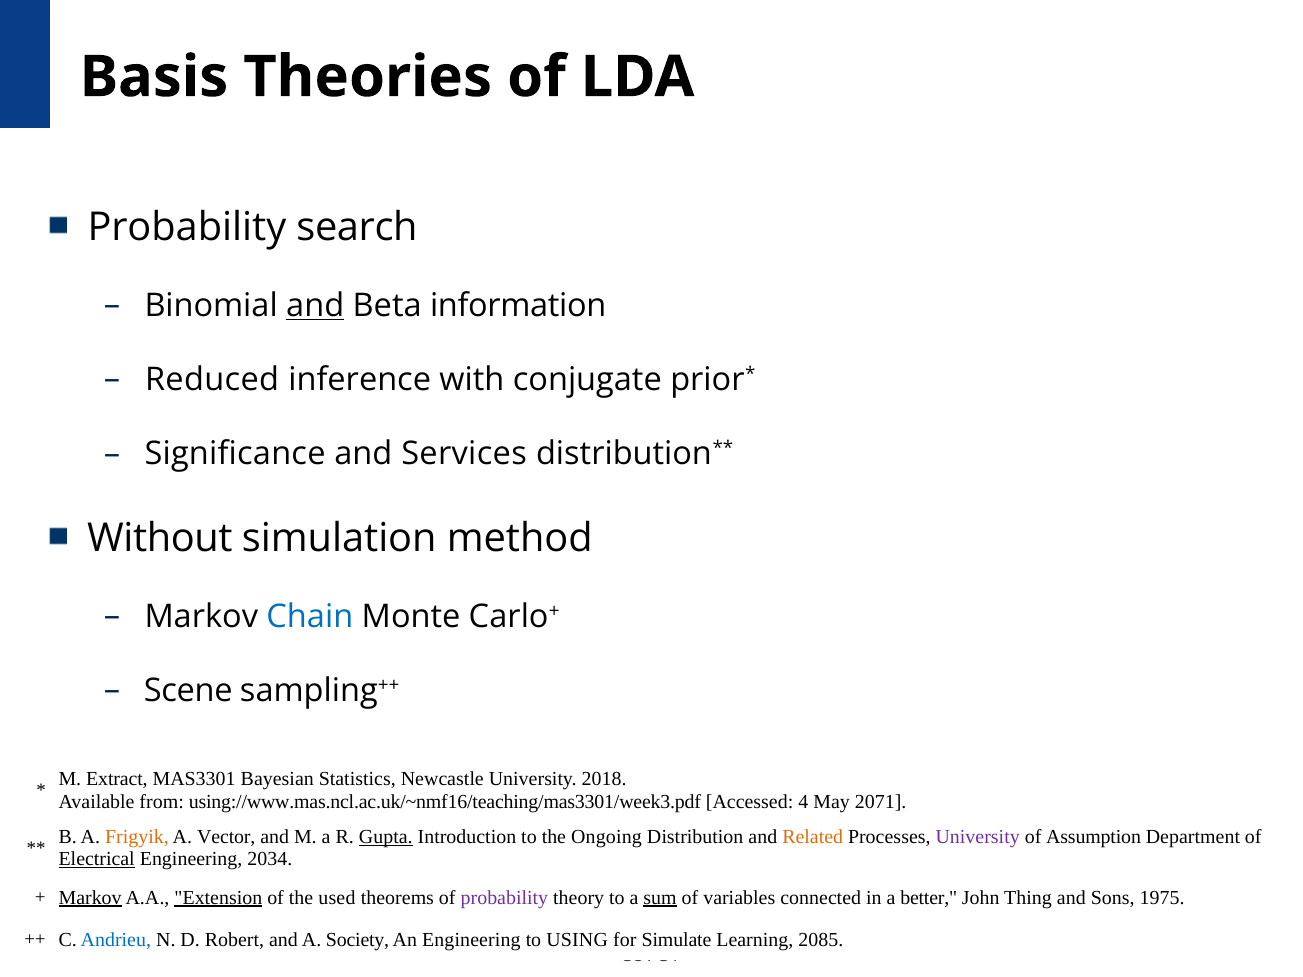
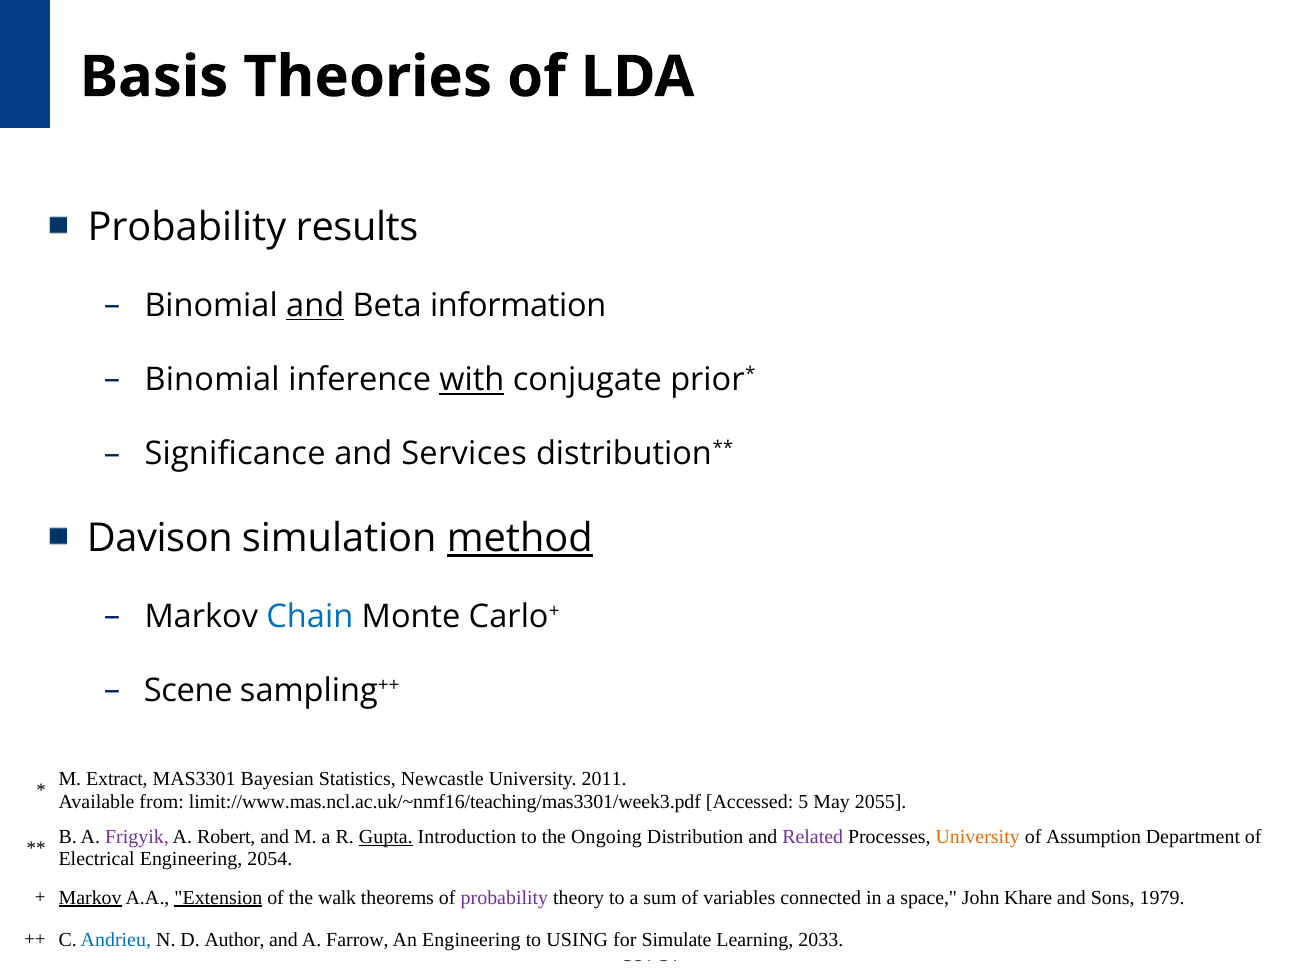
search: search -> results
Reduced at (212, 380): Reduced -> Binomial
with underline: none -> present
Without: Without -> Davison
method underline: none -> present
2018: 2018 -> 2011
using://www.mas.ncl.ac.uk/~nmf16/teaching/mas3301/week3.pdf: using://www.mas.ncl.ac.uk/~nmf16/teaching/mas3301/week3.pdf -> limit://www.mas.ncl.ac.uk/~nmf16/teaching/mas3301/week3.pdf
4: 4 -> 5
2071: 2071 -> 2055
Frigyik colour: orange -> purple
Vector: Vector -> Robert
Related colour: orange -> purple
University at (978, 837) colour: purple -> orange
Electrical underline: present -> none
2034: 2034 -> 2054
used: used -> walk
sum underline: present -> none
better: better -> space
Thing: Thing -> Khare
1975: 1975 -> 1979
Robert: Robert -> Author
Society: Society -> Farrow
2085: 2085 -> 2033
